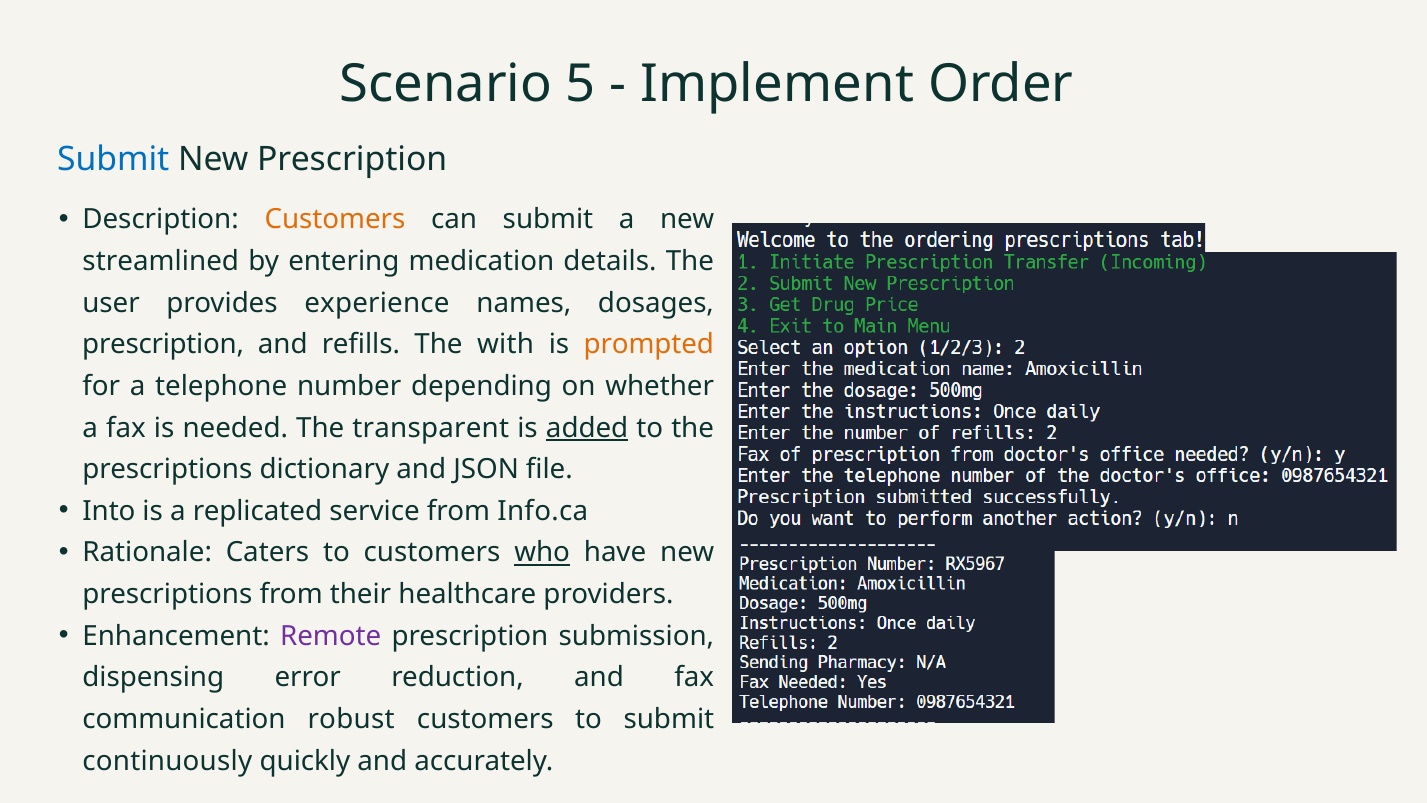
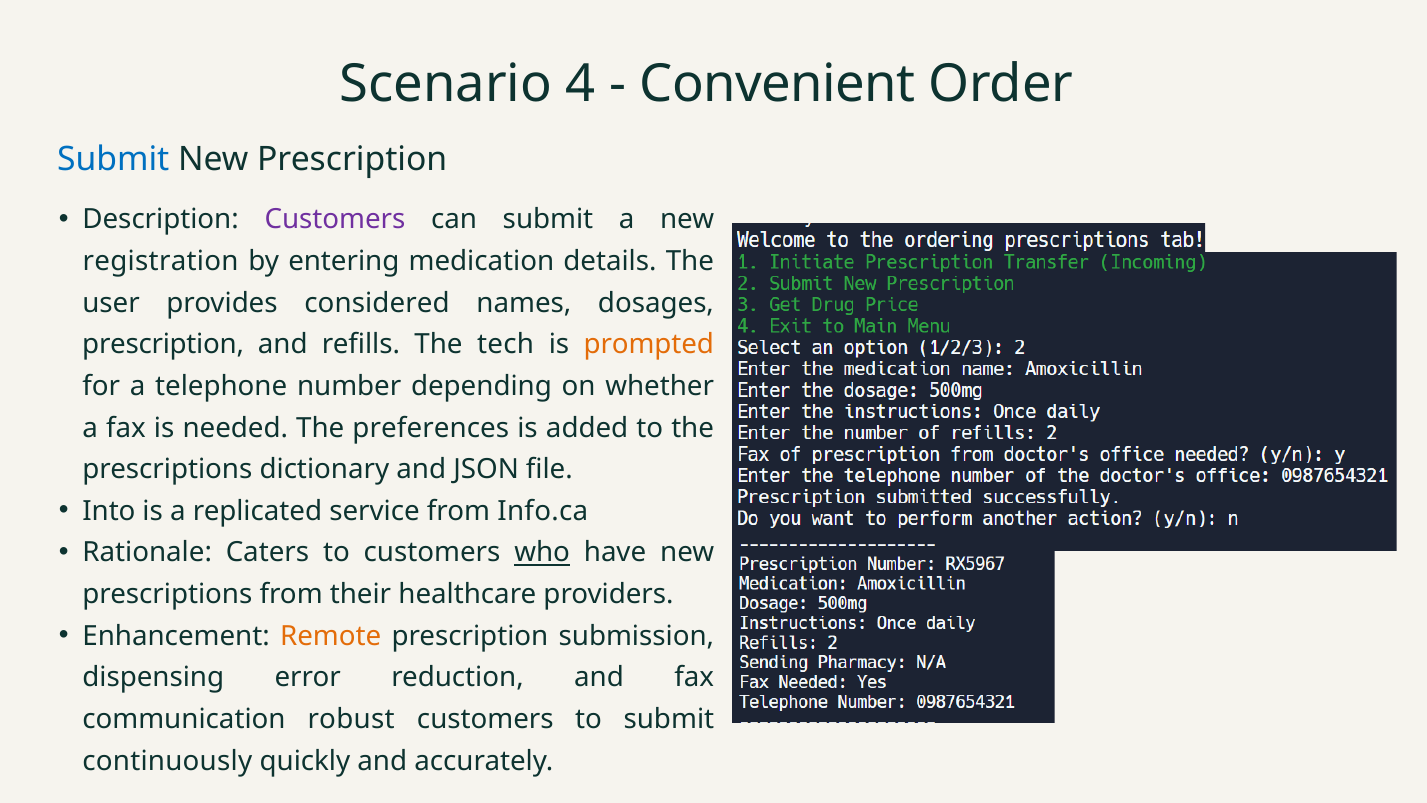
5: 5 -> 4
Implement: Implement -> Convenient
Customers at (335, 220) colour: orange -> purple
streamlined: streamlined -> registration
experience: experience -> considered
with: with -> tech
transparent: transparent -> preferences
added underline: present -> none
Remote colour: purple -> orange
